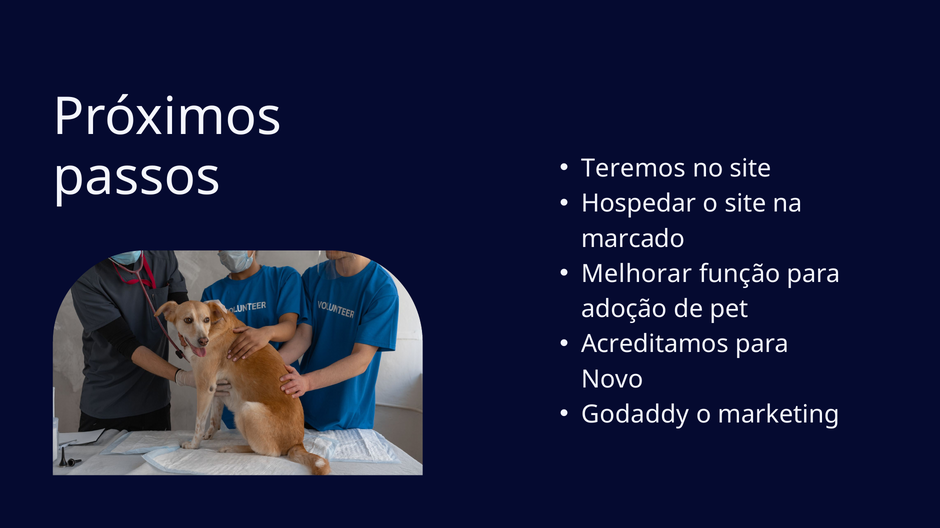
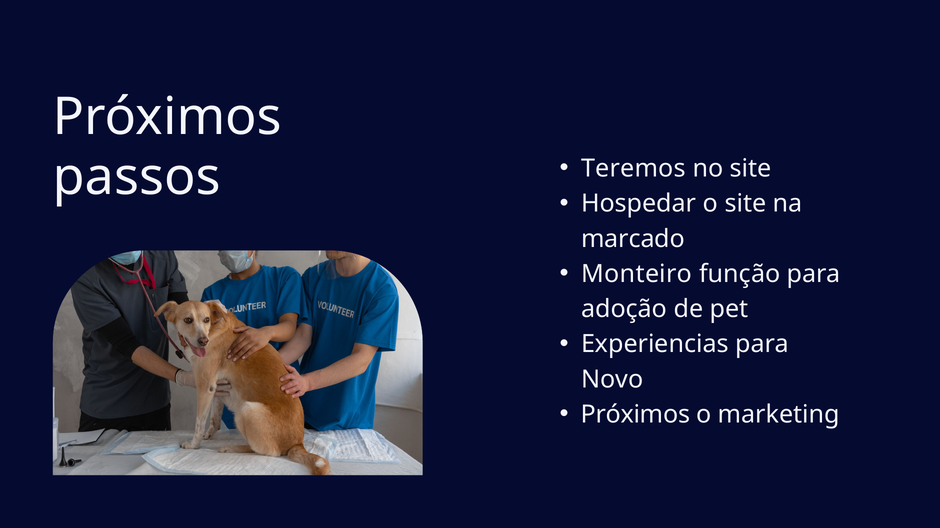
Melhorar: Melhorar -> Monteiro
Acreditamos: Acreditamos -> Experiencias
Godaddy at (635, 415): Godaddy -> Próximos
